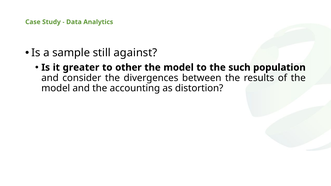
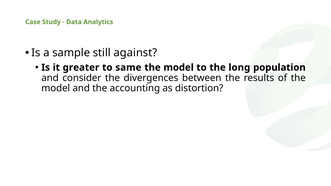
other: other -> same
such: such -> long
